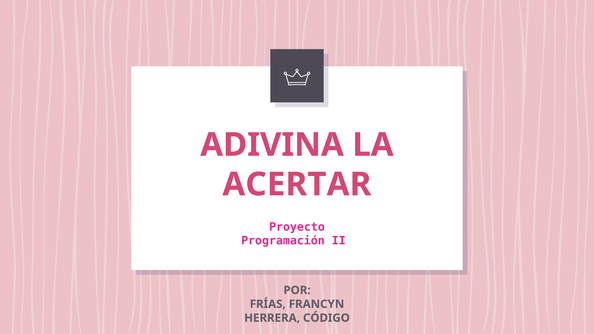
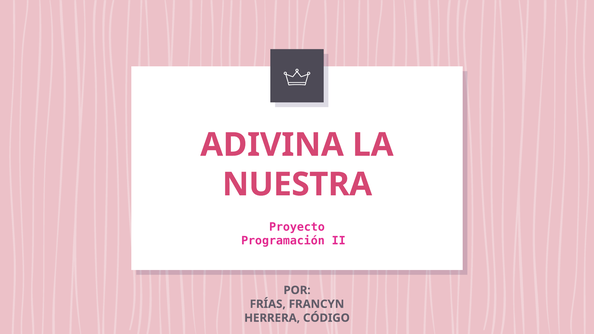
ACERTAR: ACERTAR -> NUESTRA
